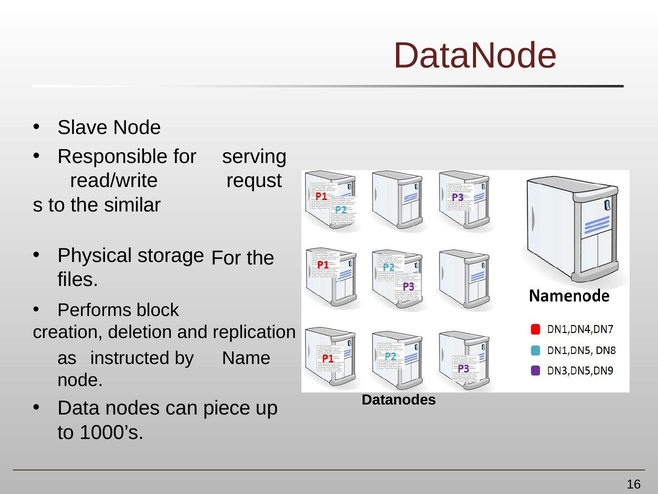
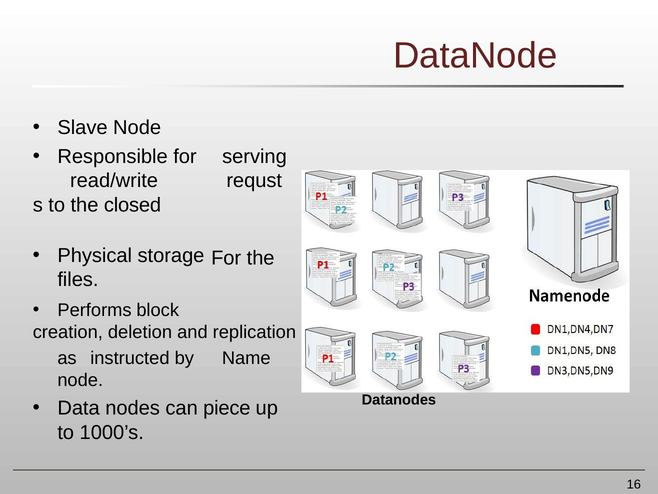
similar: similar -> closed
